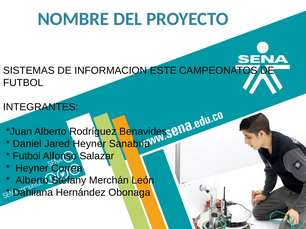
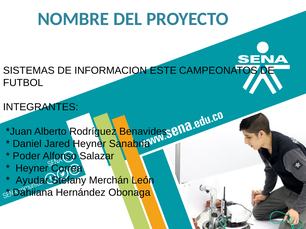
Futbol at (27, 156): Futbol -> Poder
Alberto at (32, 181): Alberto -> Ayudar
